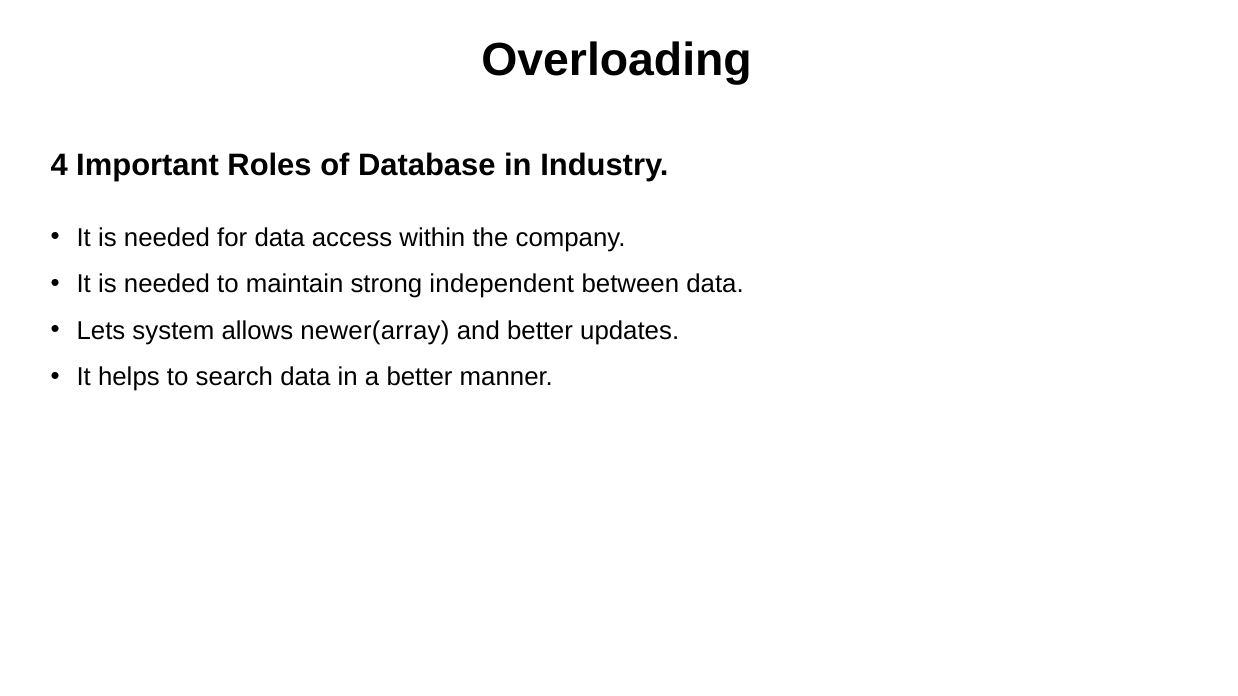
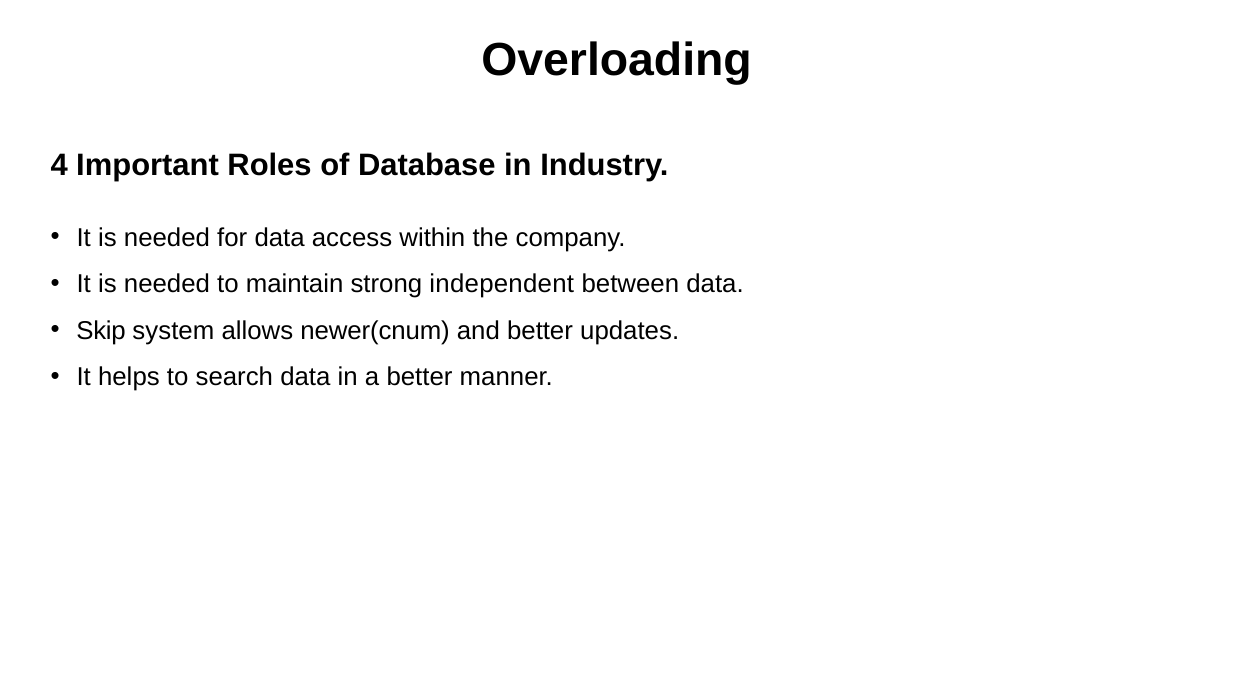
Lets: Lets -> Skip
newer(array: newer(array -> newer(cnum
